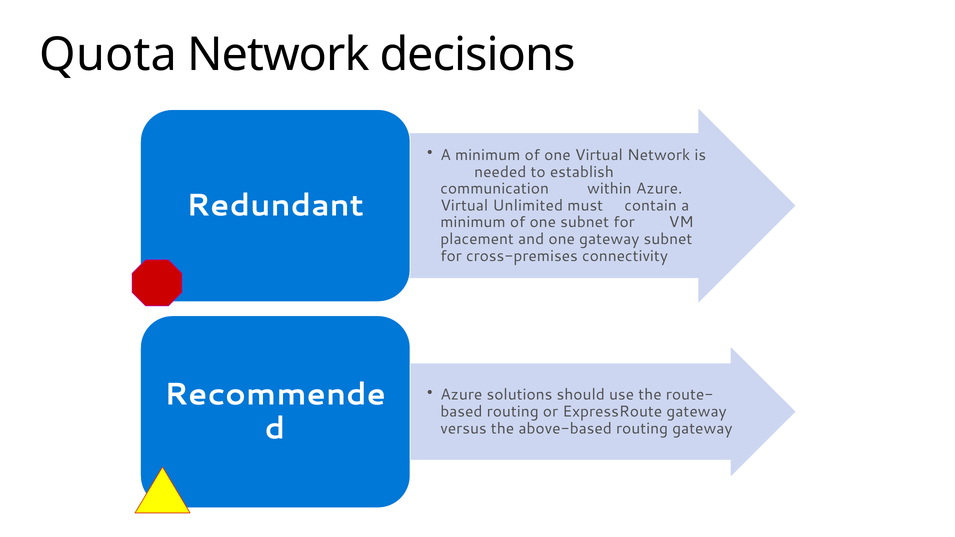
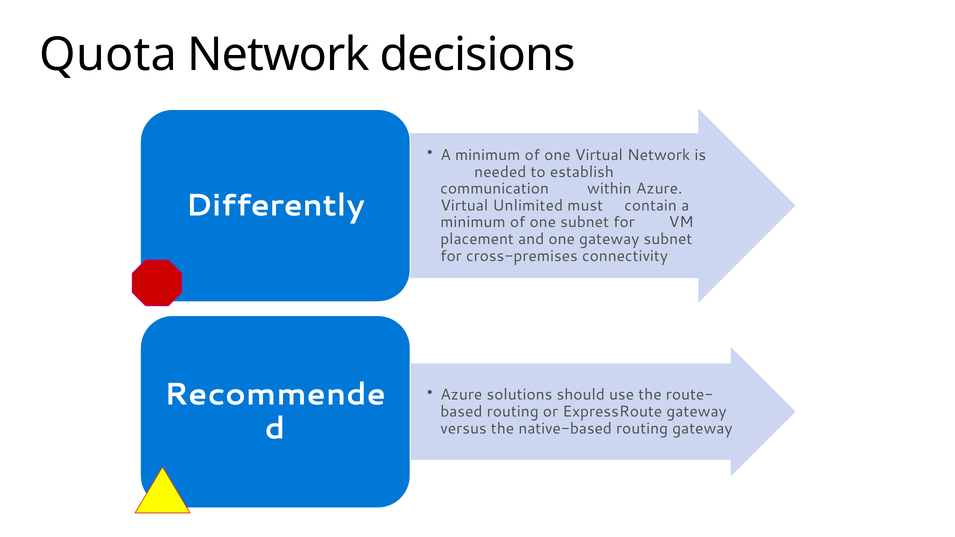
Redundant: Redundant -> Differently
above-based: above-based -> native-based
